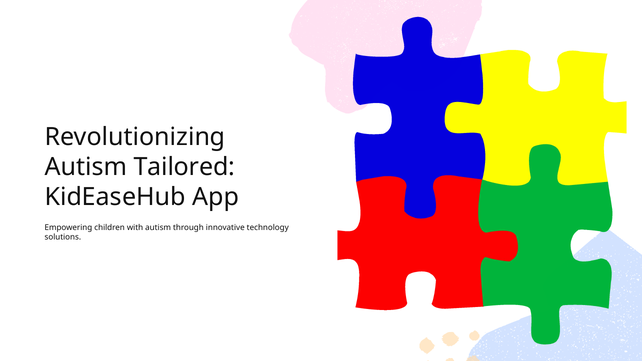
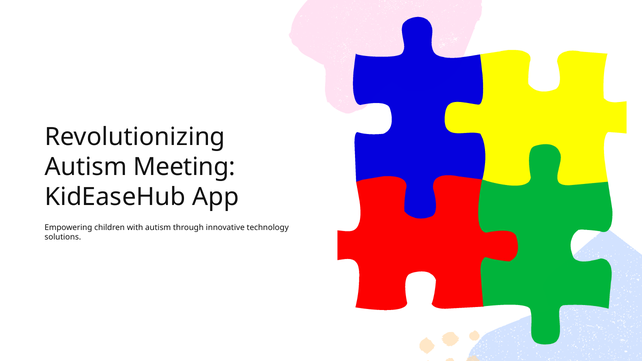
Tailored: Tailored -> Meeting
